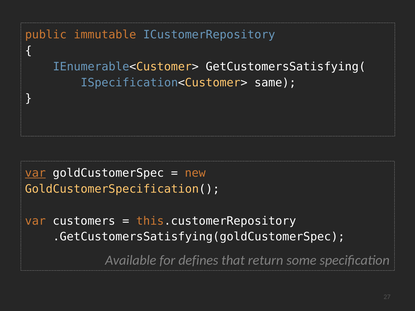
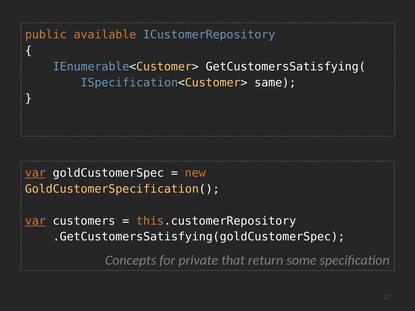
immutable: immutable -> available
var at (35, 221) underline: none -> present
Available: Available -> Concepts
defines: defines -> private
